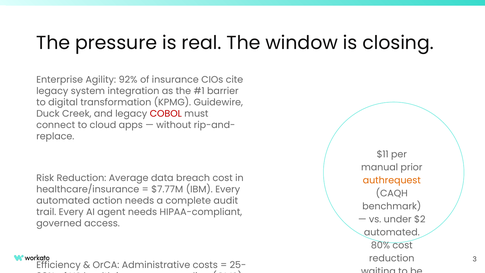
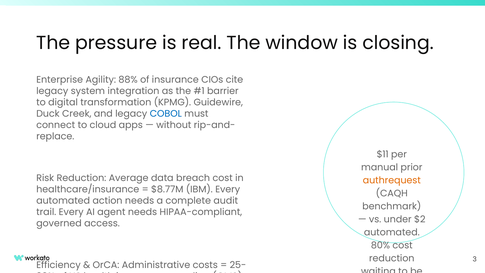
92%: 92% -> 88%
COBOL colour: red -> blue
$7.77M: $7.77M -> $8.77M
